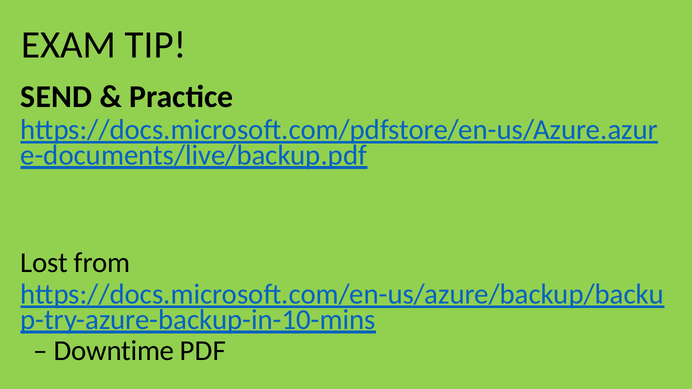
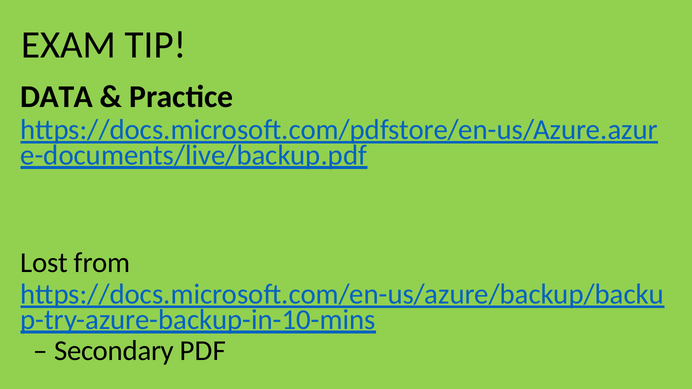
SEND: SEND -> DATA
Downtime: Downtime -> Secondary
